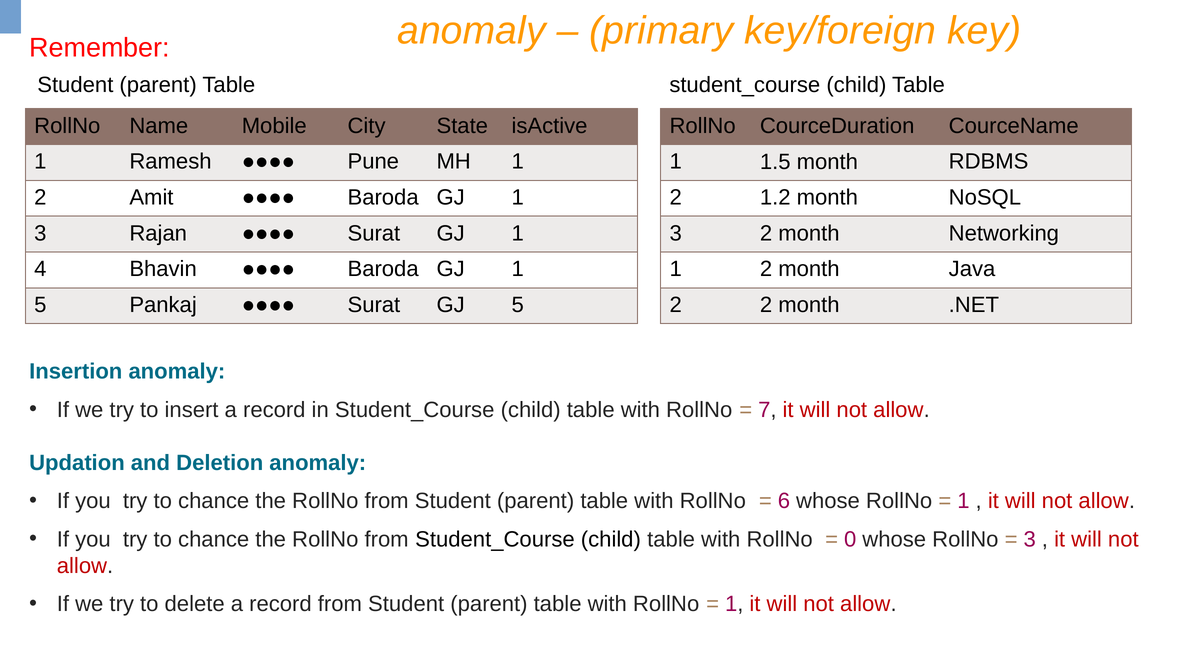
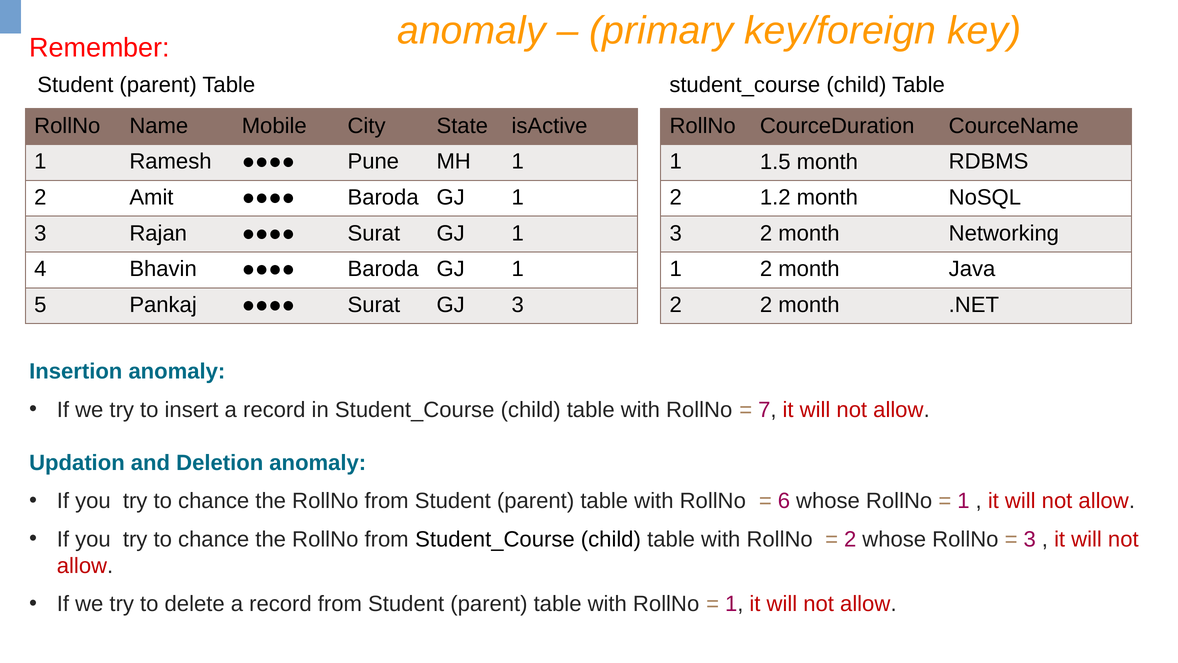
GJ 5: 5 -> 3
0 at (850, 539): 0 -> 2
